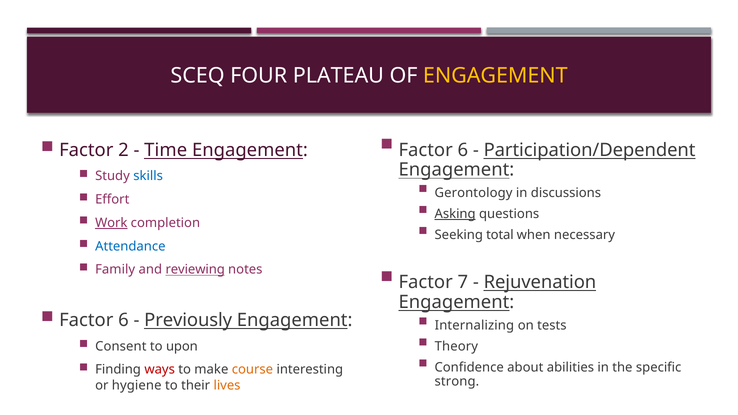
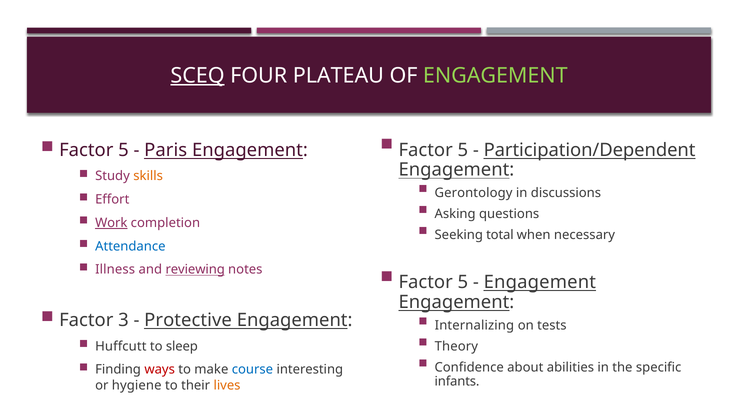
SCEQ underline: none -> present
ENGAGEMENT at (495, 76) colour: yellow -> light green
6 at (463, 150): 6 -> 5
2 at (123, 150): 2 -> 5
Time: Time -> Paris
skills colour: blue -> orange
Asking underline: present -> none
Family: Family -> Illness
7 at (463, 282): 7 -> 5
Rejuvenation at (540, 282): Rejuvenation -> Engagement
6 at (123, 320): 6 -> 3
Previously: Previously -> Protective
Consent: Consent -> Huffcutt
upon: upon -> sleep
course colour: orange -> blue
strong: strong -> infants
